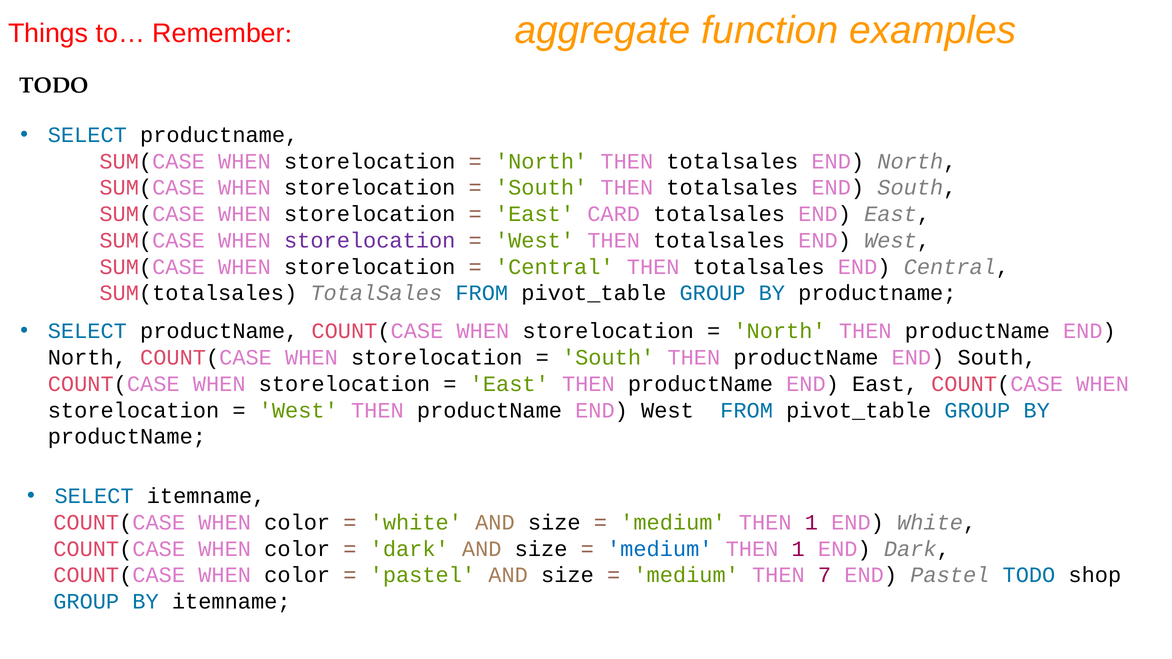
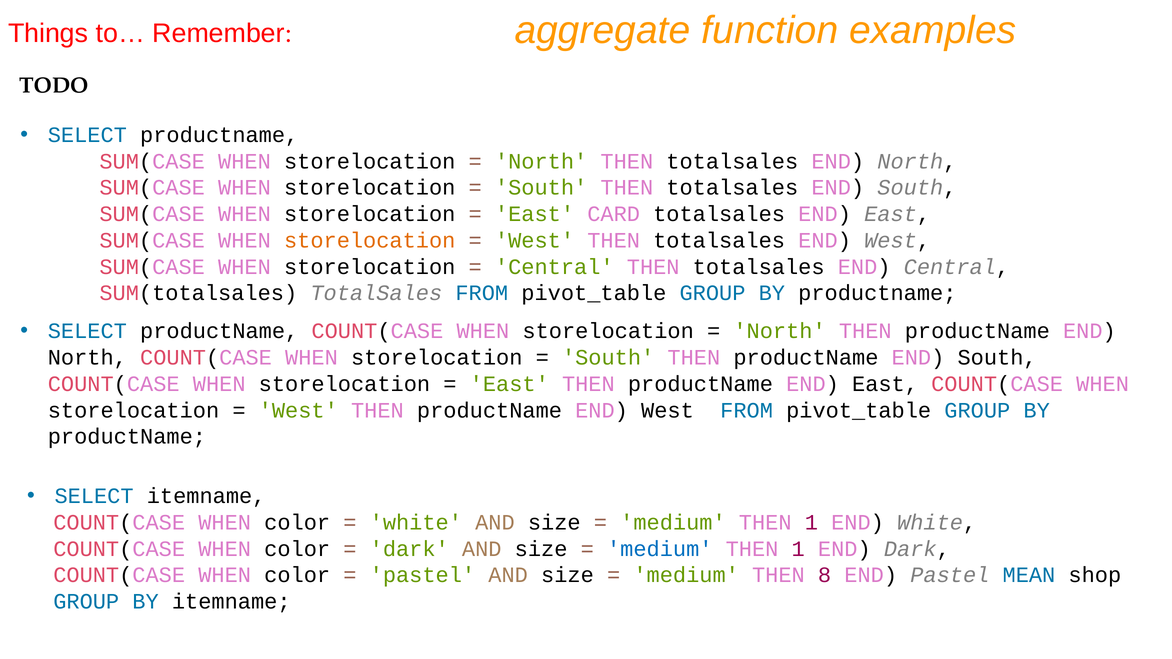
storelocation at (370, 241) colour: purple -> orange
7: 7 -> 8
Pastel TODO: TODO -> MEAN
